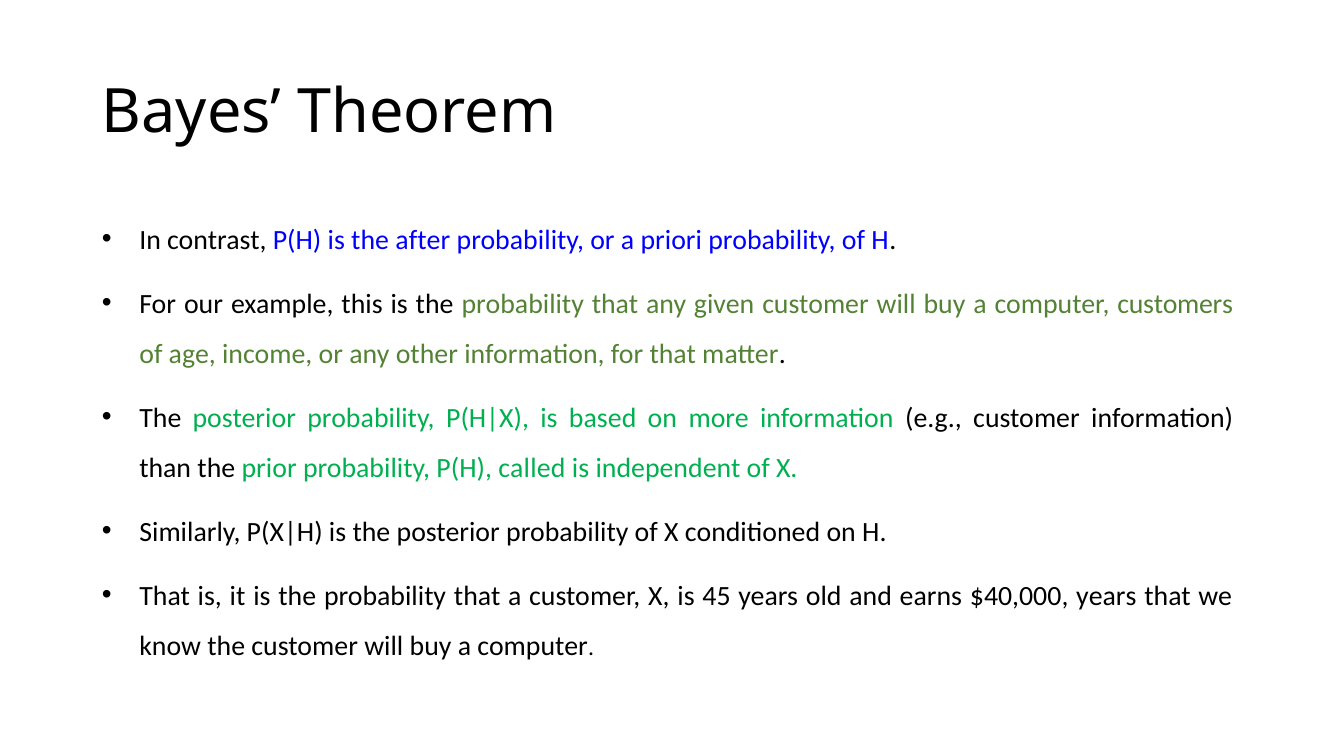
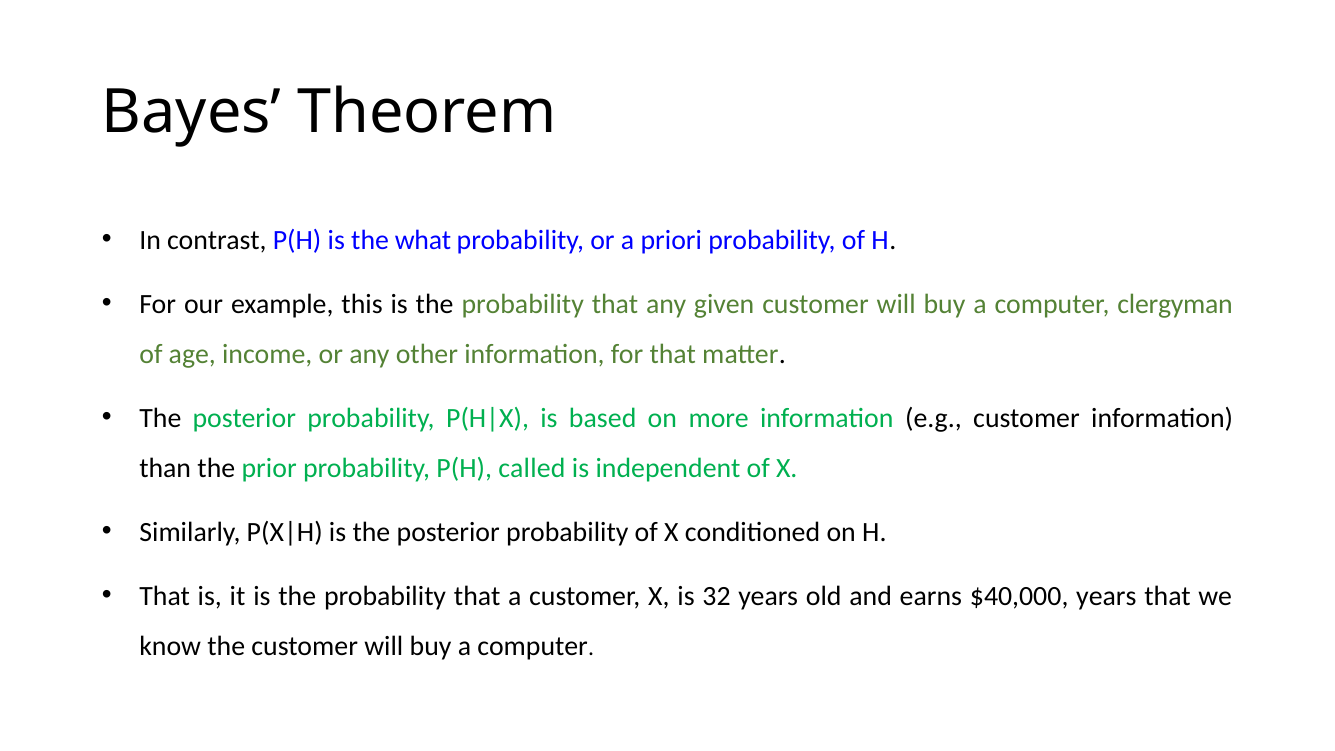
after: after -> what
customers: customers -> clergyman
45: 45 -> 32
